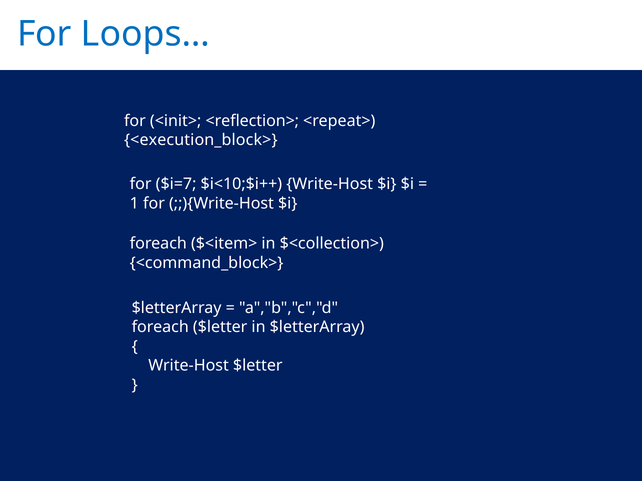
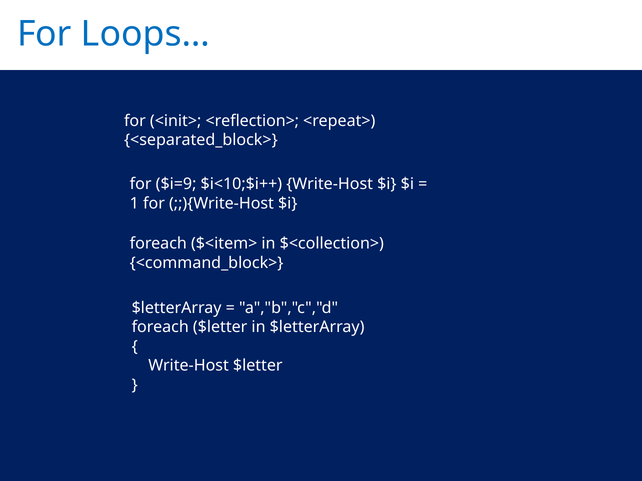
<execution_block>: <execution_block> -> <separated_block>
$i=7: $i=7 -> $i=9
